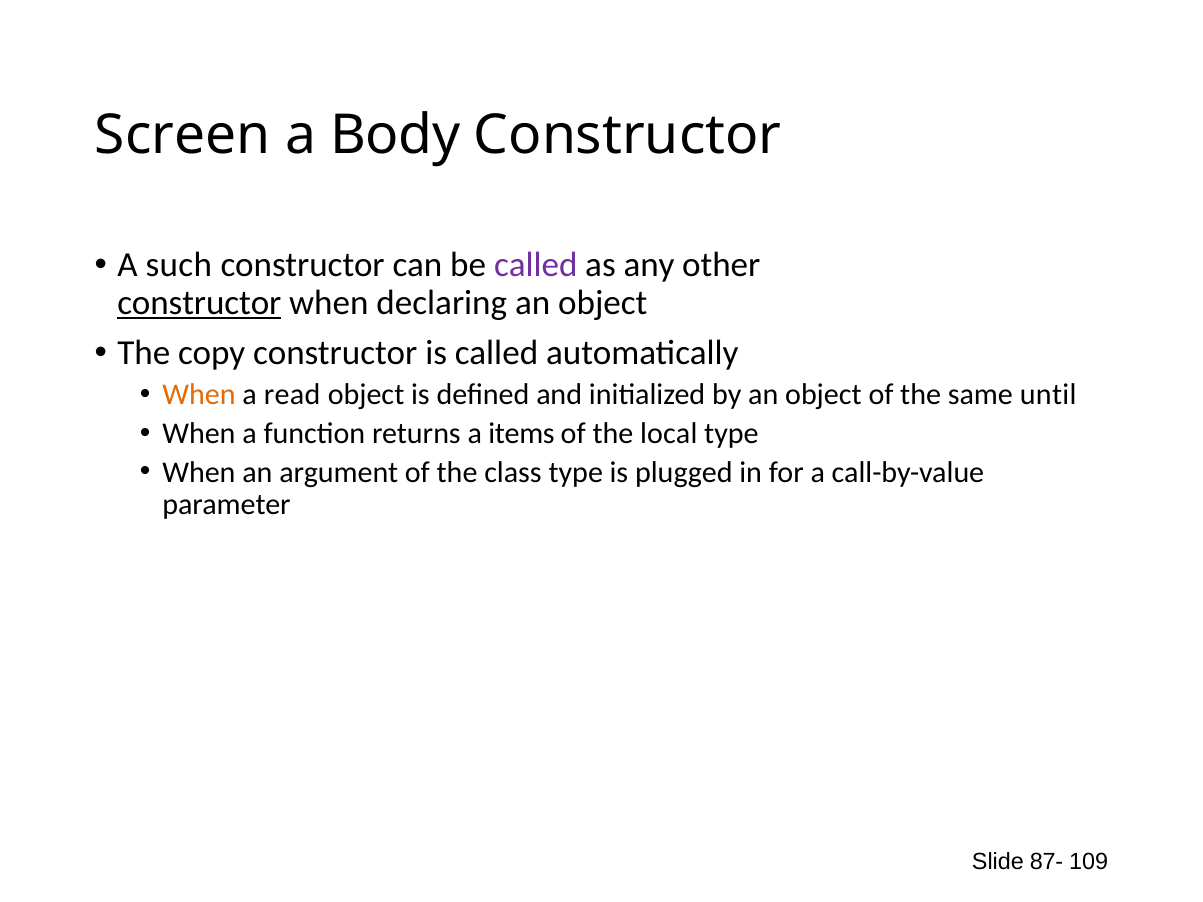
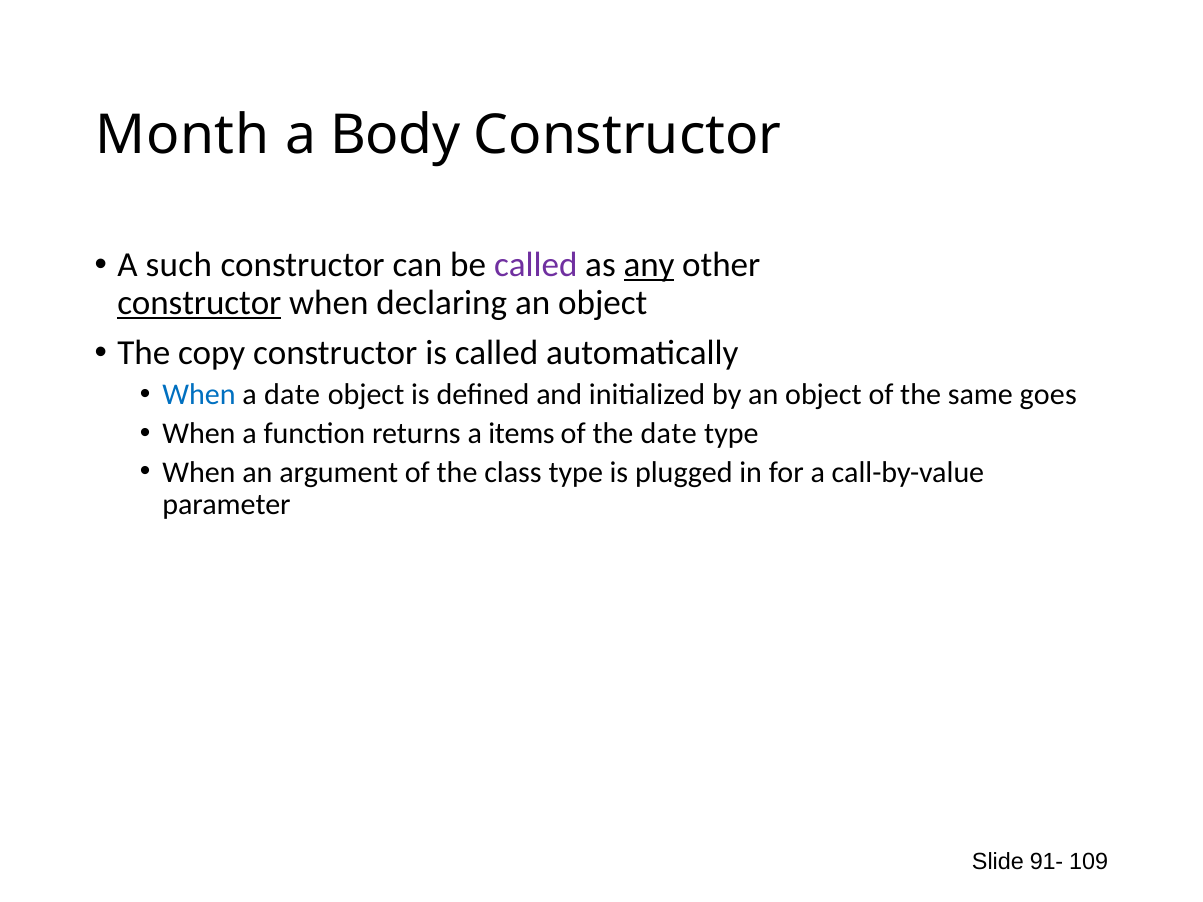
Screen: Screen -> Month
any underline: none -> present
When at (199, 395) colour: orange -> blue
a read: read -> date
until: until -> goes
the local: local -> date
87-: 87- -> 91-
